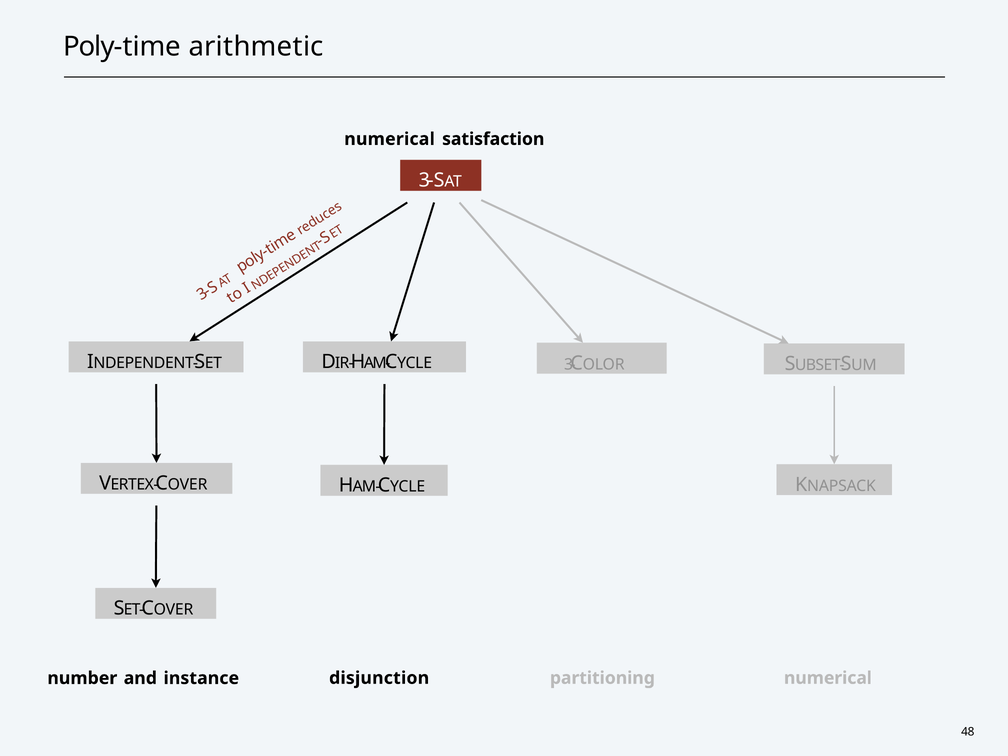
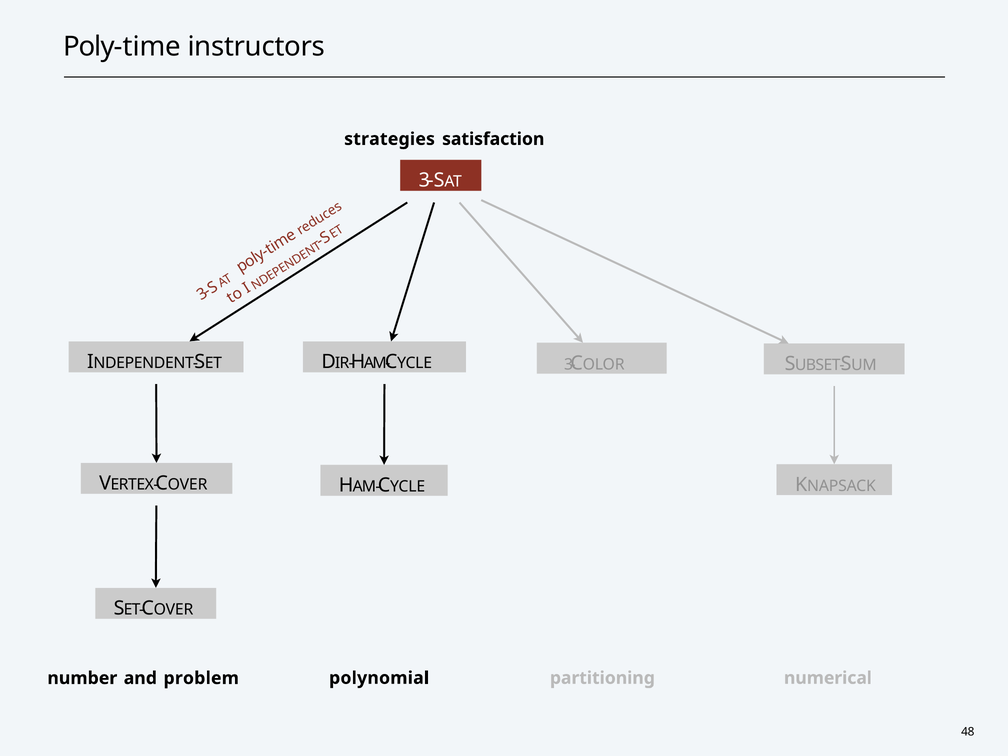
arithmetic: arithmetic -> instructors
numerical at (390, 139): numerical -> strategies
disjunction: disjunction -> polynomial
instance: instance -> problem
